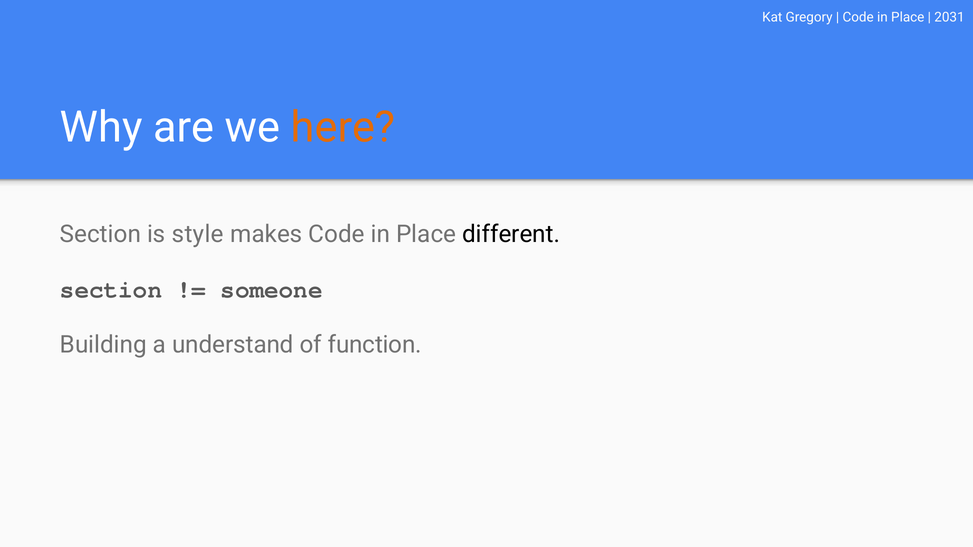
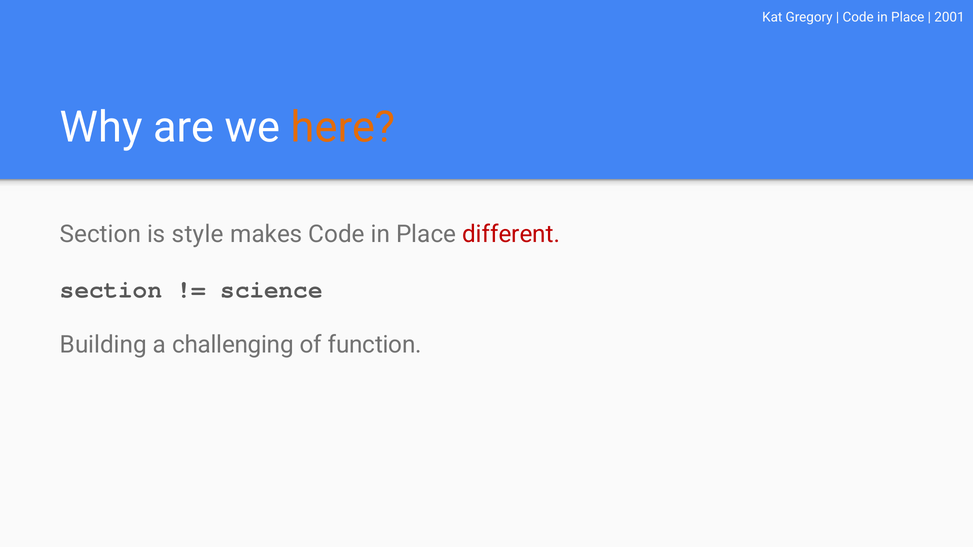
2031: 2031 -> 2001
different colour: black -> red
someone: someone -> science
understand: understand -> challenging
